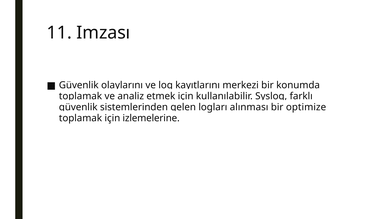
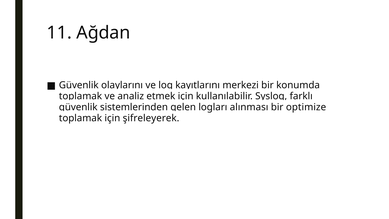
Imzası: Imzası -> Ağdan
izlemelerine: izlemelerine -> şifreleyerek
